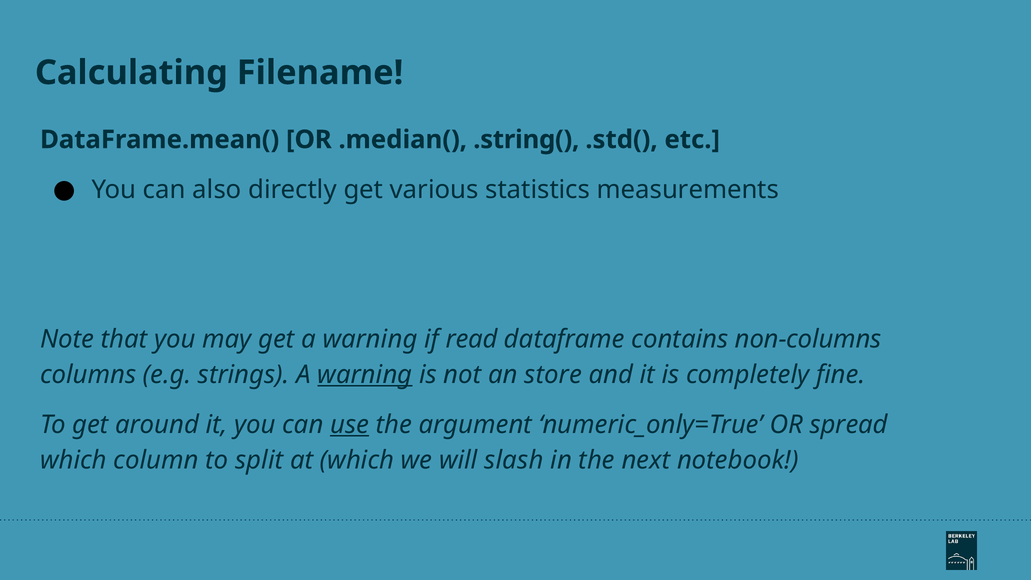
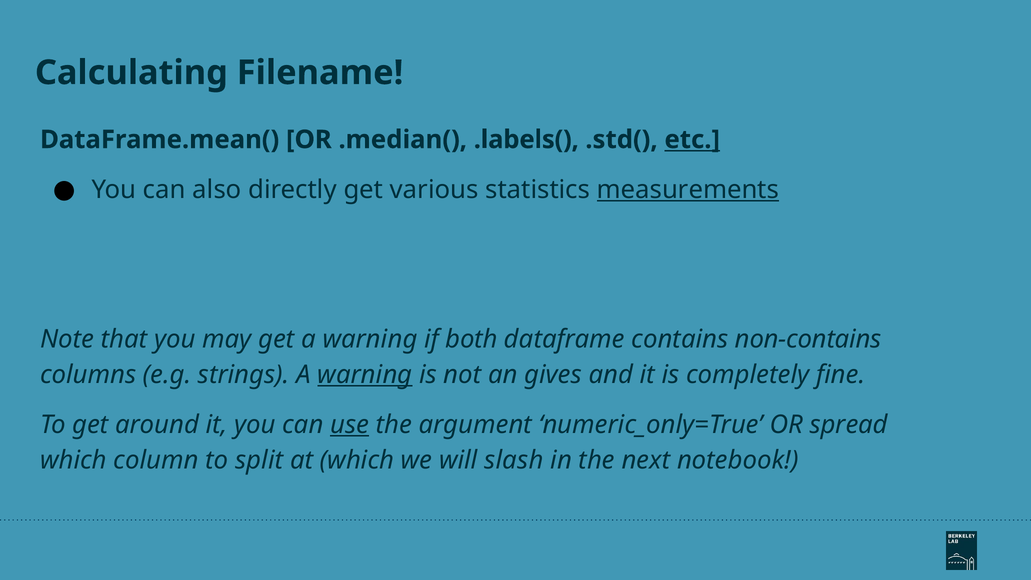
.string(: .string( -> .labels(
etc underline: none -> present
measurements underline: none -> present
read: read -> both
non-columns: non-columns -> non-contains
store: store -> gives
